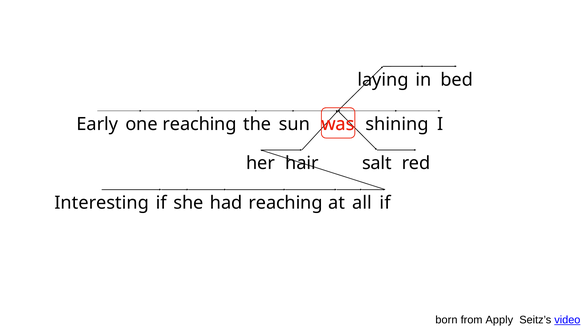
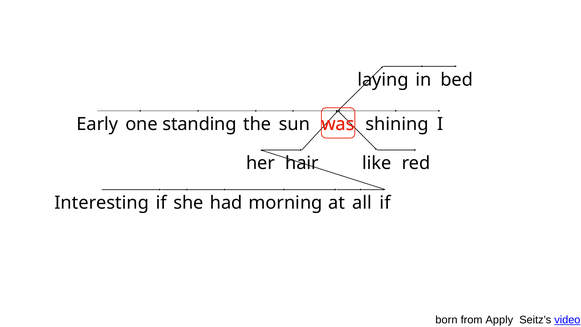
one reaching: reaching -> standing
salt: salt -> like
had reaching: reaching -> morning
